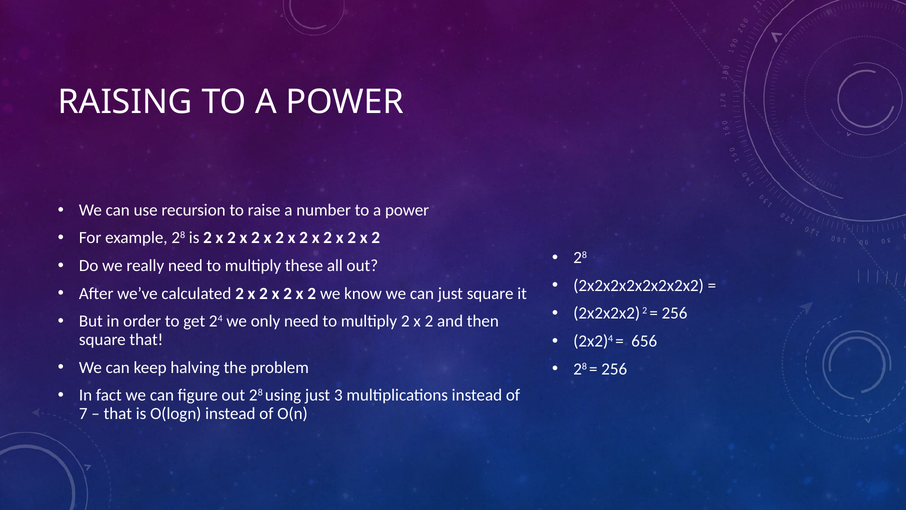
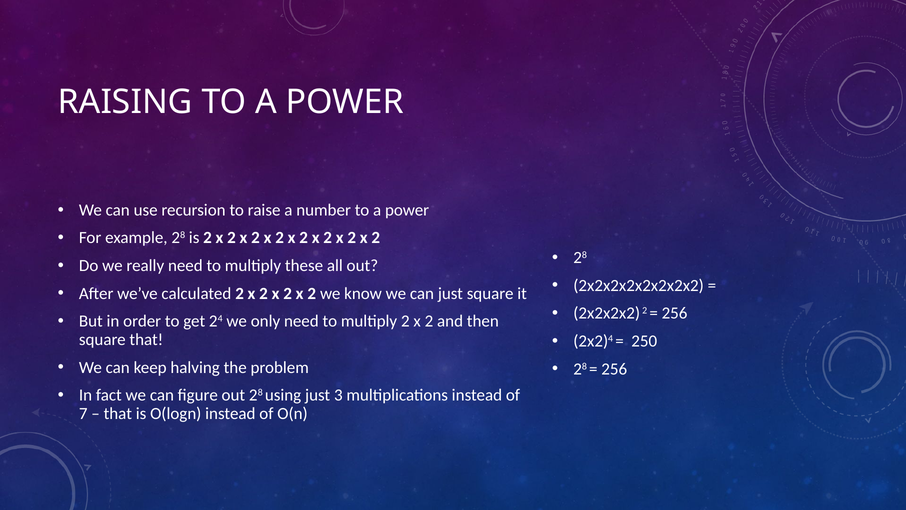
656: 656 -> 250
